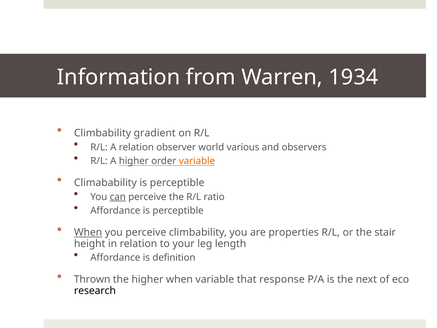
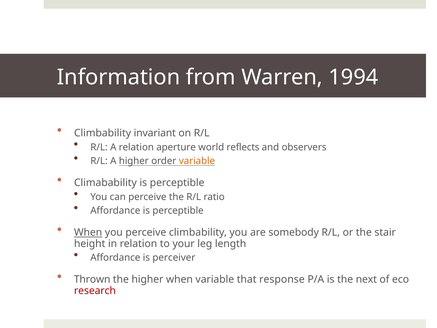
1934: 1934 -> 1994
gradient: gradient -> invariant
observer: observer -> aperture
various: various -> reflects
can underline: present -> none
properties: properties -> somebody
definition: definition -> perceiver
research colour: black -> red
